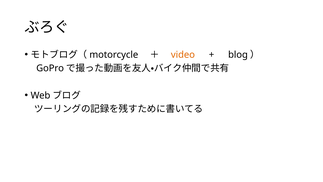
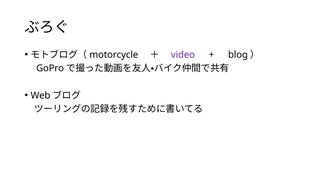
video colour: orange -> purple
